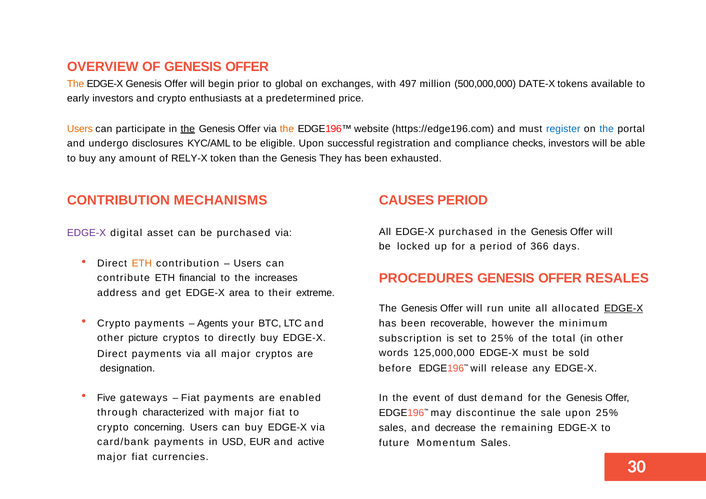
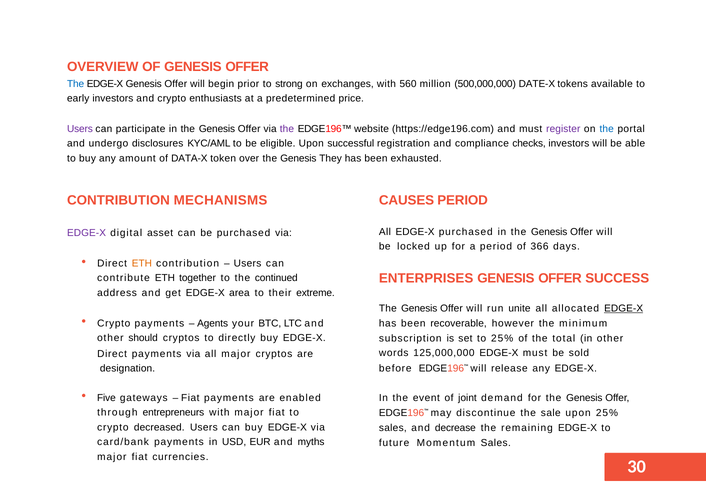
The at (76, 84) colour: orange -> blue
global: global -> strong
497: 497 -> 560
Users at (80, 129) colour: orange -> purple
the at (188, 129) underline: present -> none
the at (287, 129) colour: orange -> purple
register colour: blue -> purple
RELY-X: RELY-X -> DATA-X
than: than -> over
PROCEDURES: PROCEDURES -> ENTERPRISES
RESALES: RESALES -> SUCCESS
financial: financial -> together
increases: increases -> continued
picture: picture -> should
dust: dust -> joint
characterized: characterized -> entrepreneurs
concerning: concerning -> decreased
active: active -> myths
